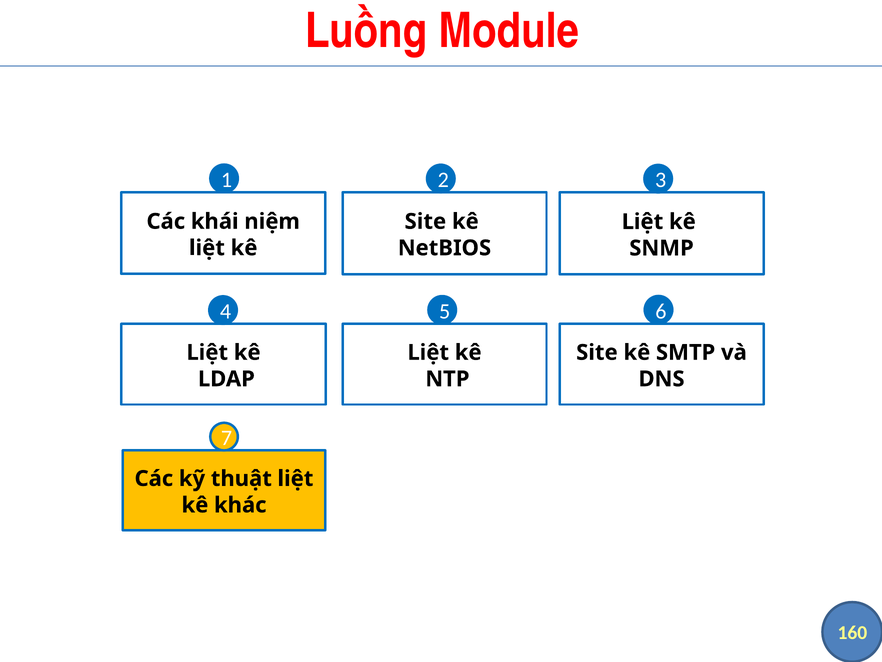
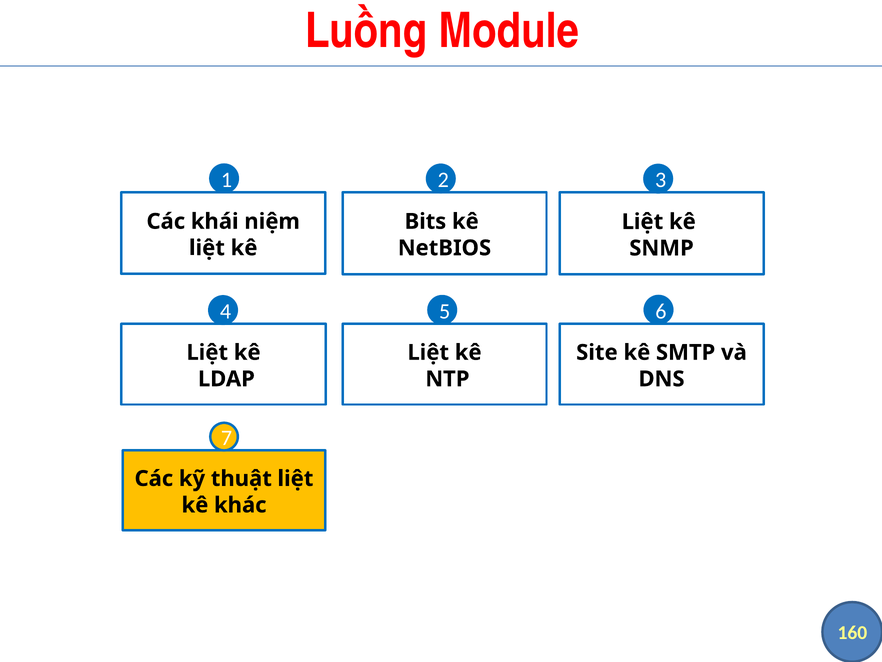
Site at (425, 221): Site -> Bits
